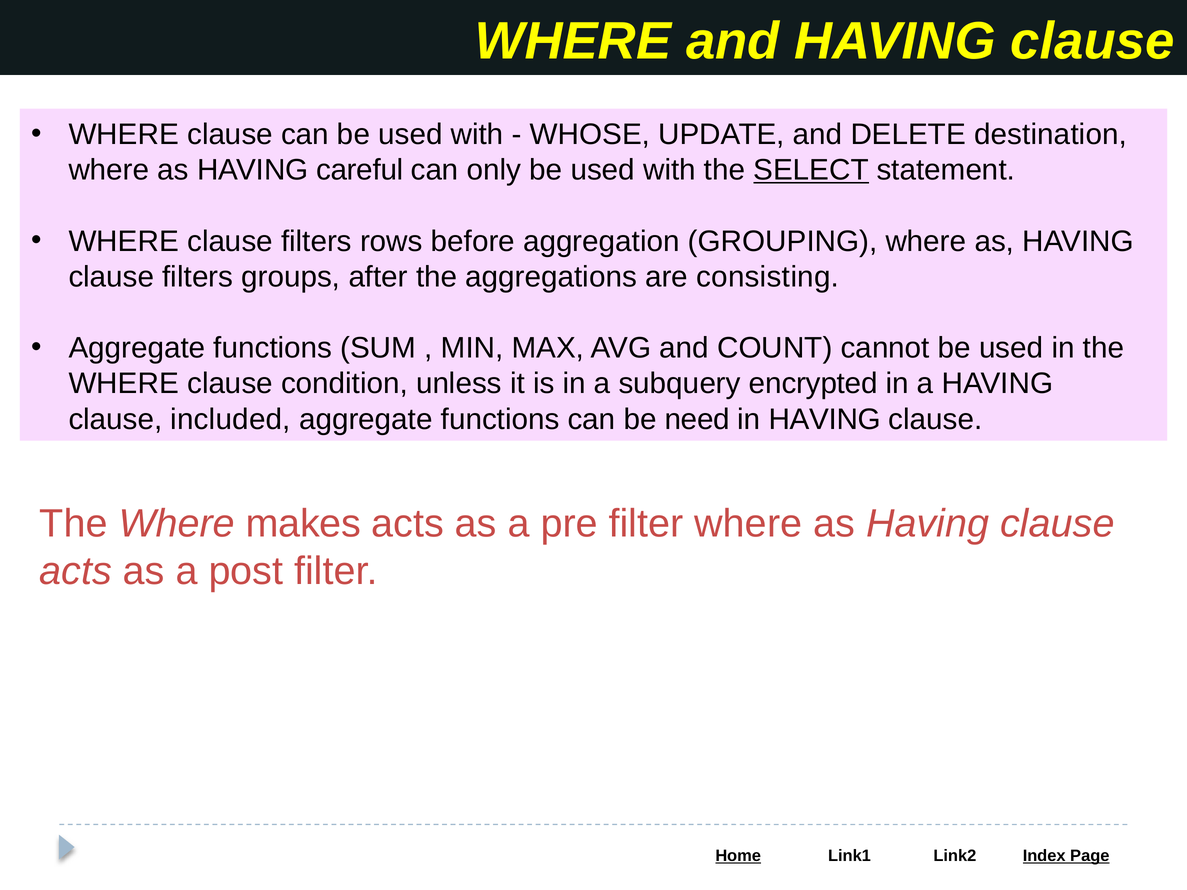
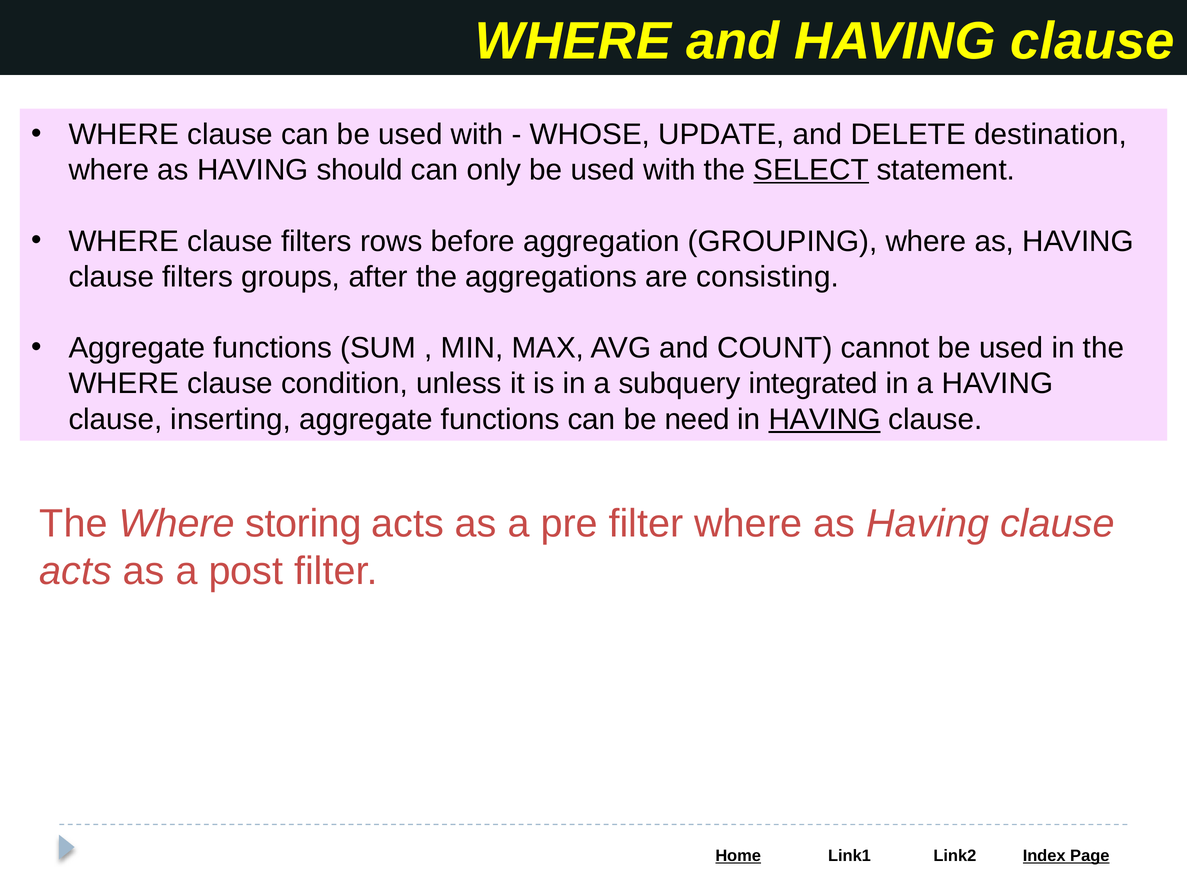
careful: careful -> should
encrypted: encrypted -> integrated
included: included -> inserting
HAVING at (825, 419) underline: none -> present
makes: makes -> storing
